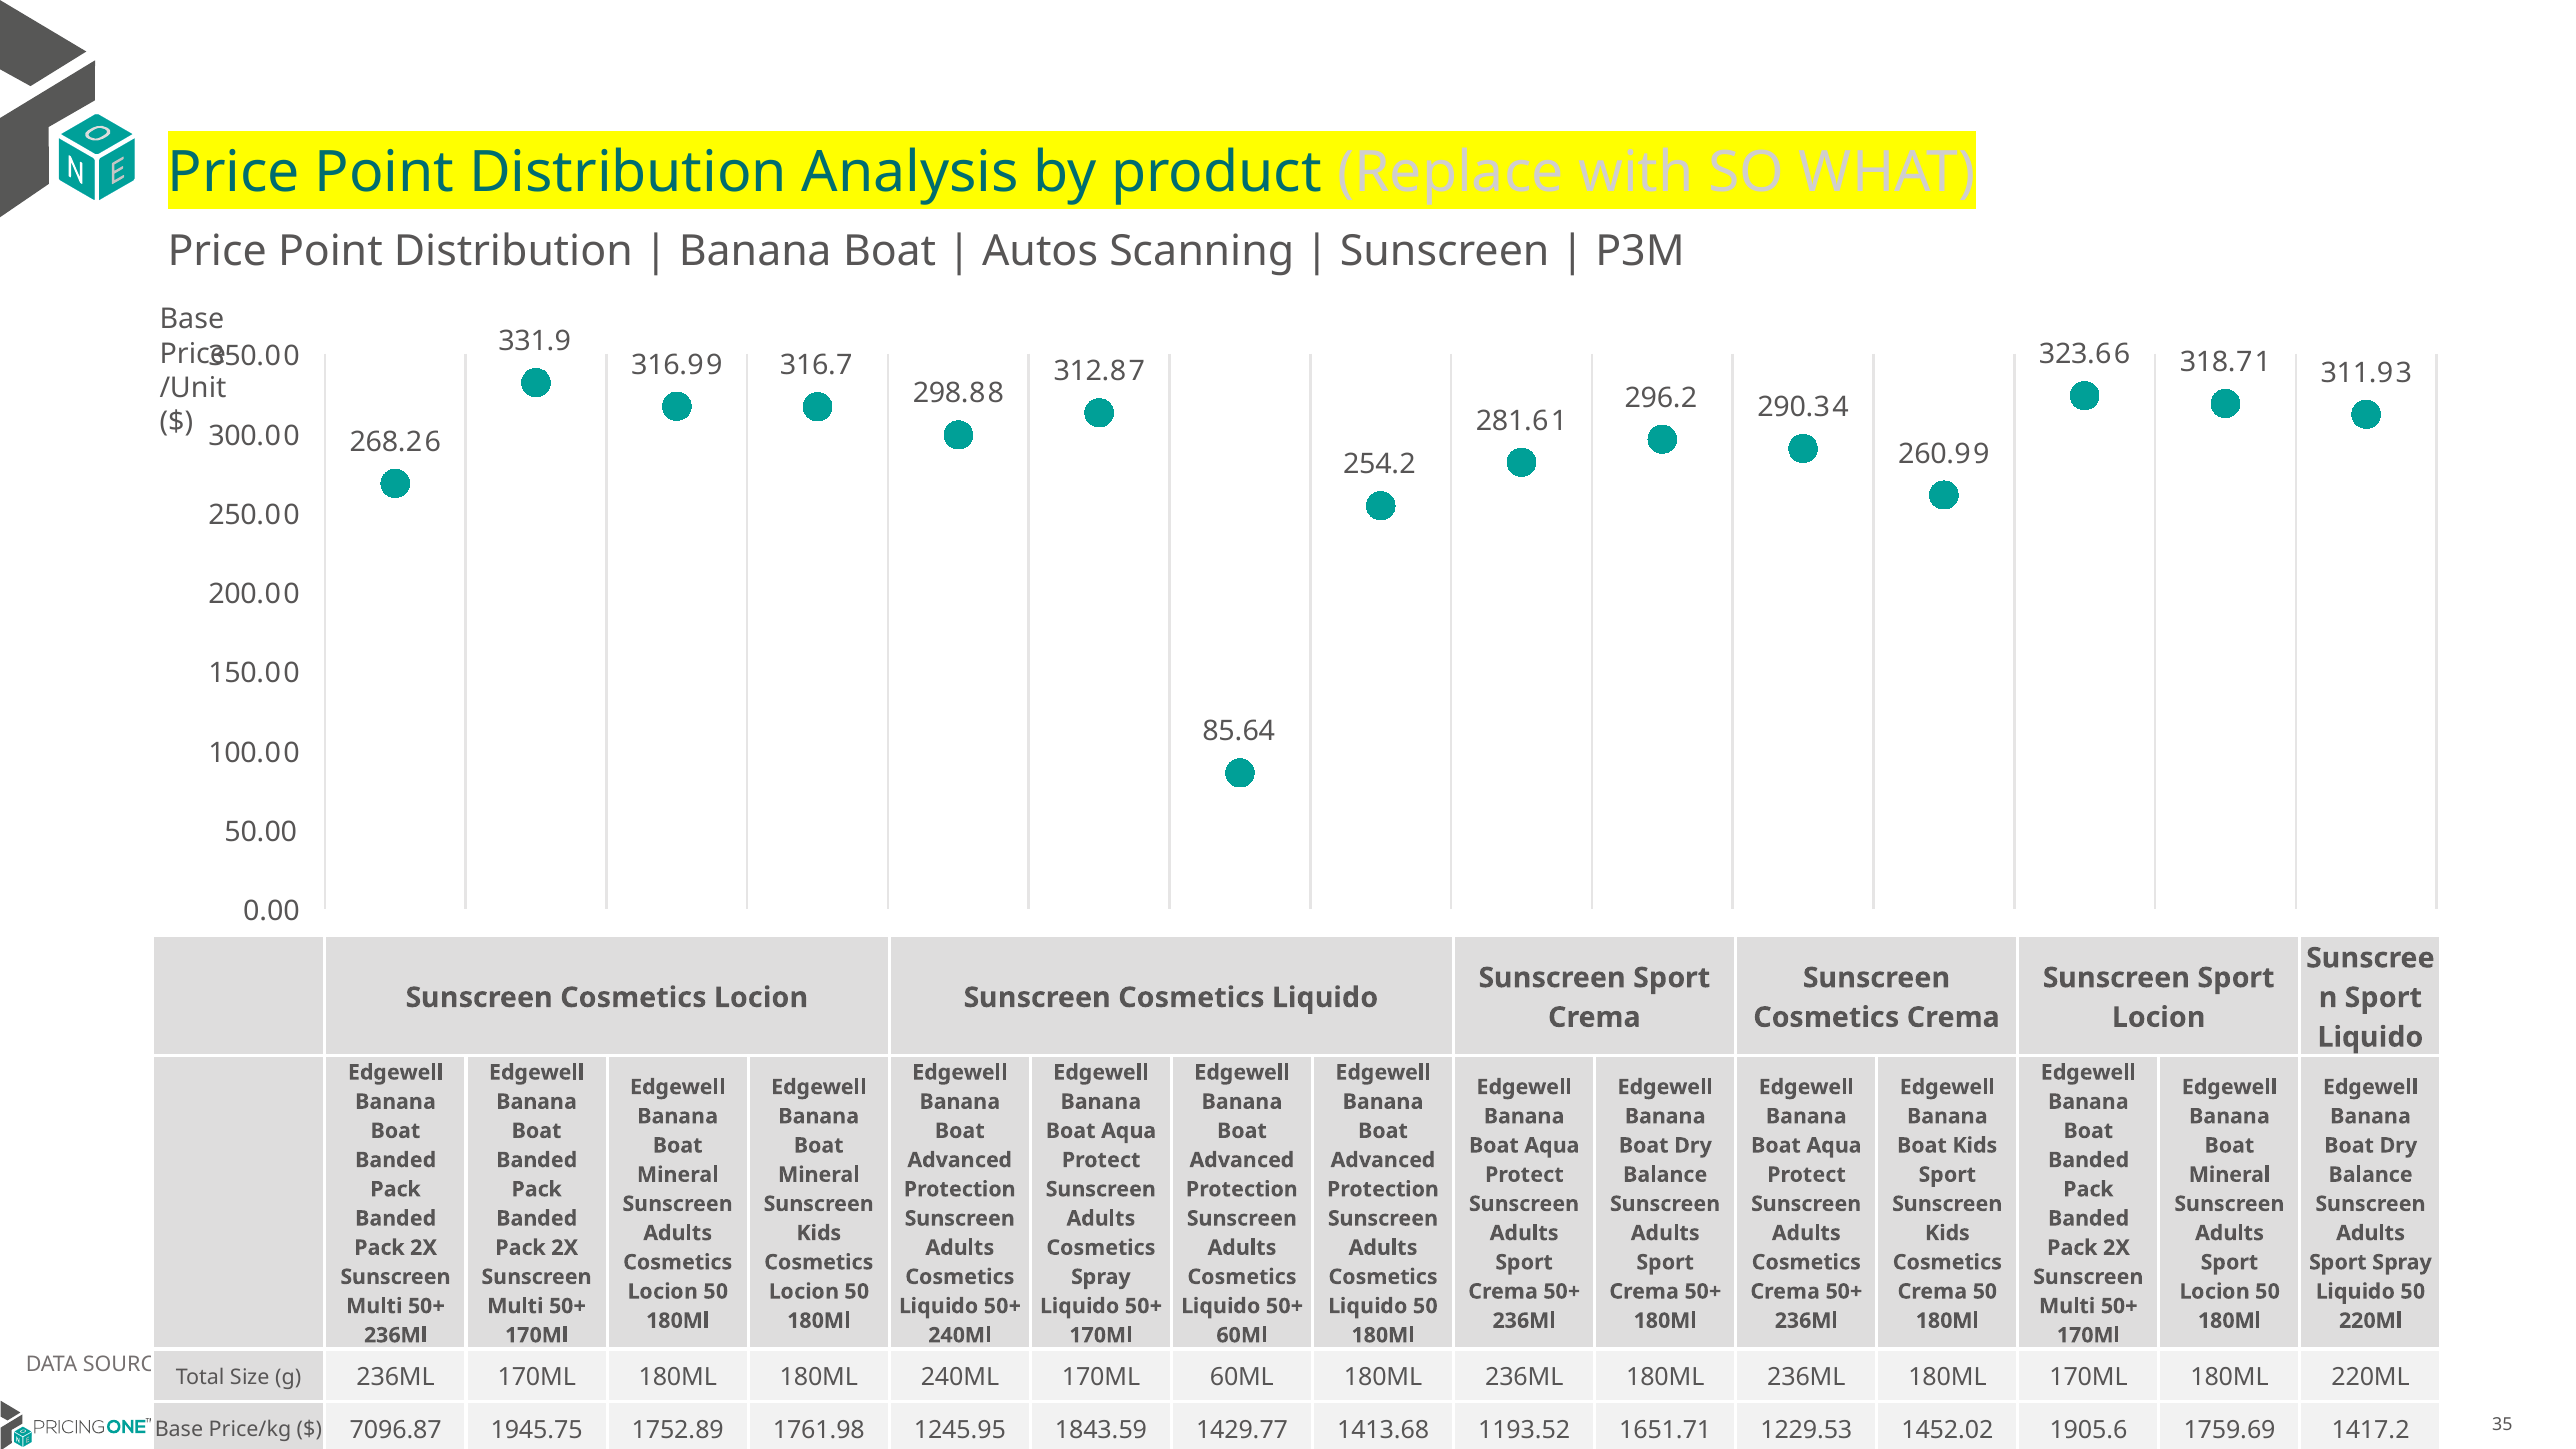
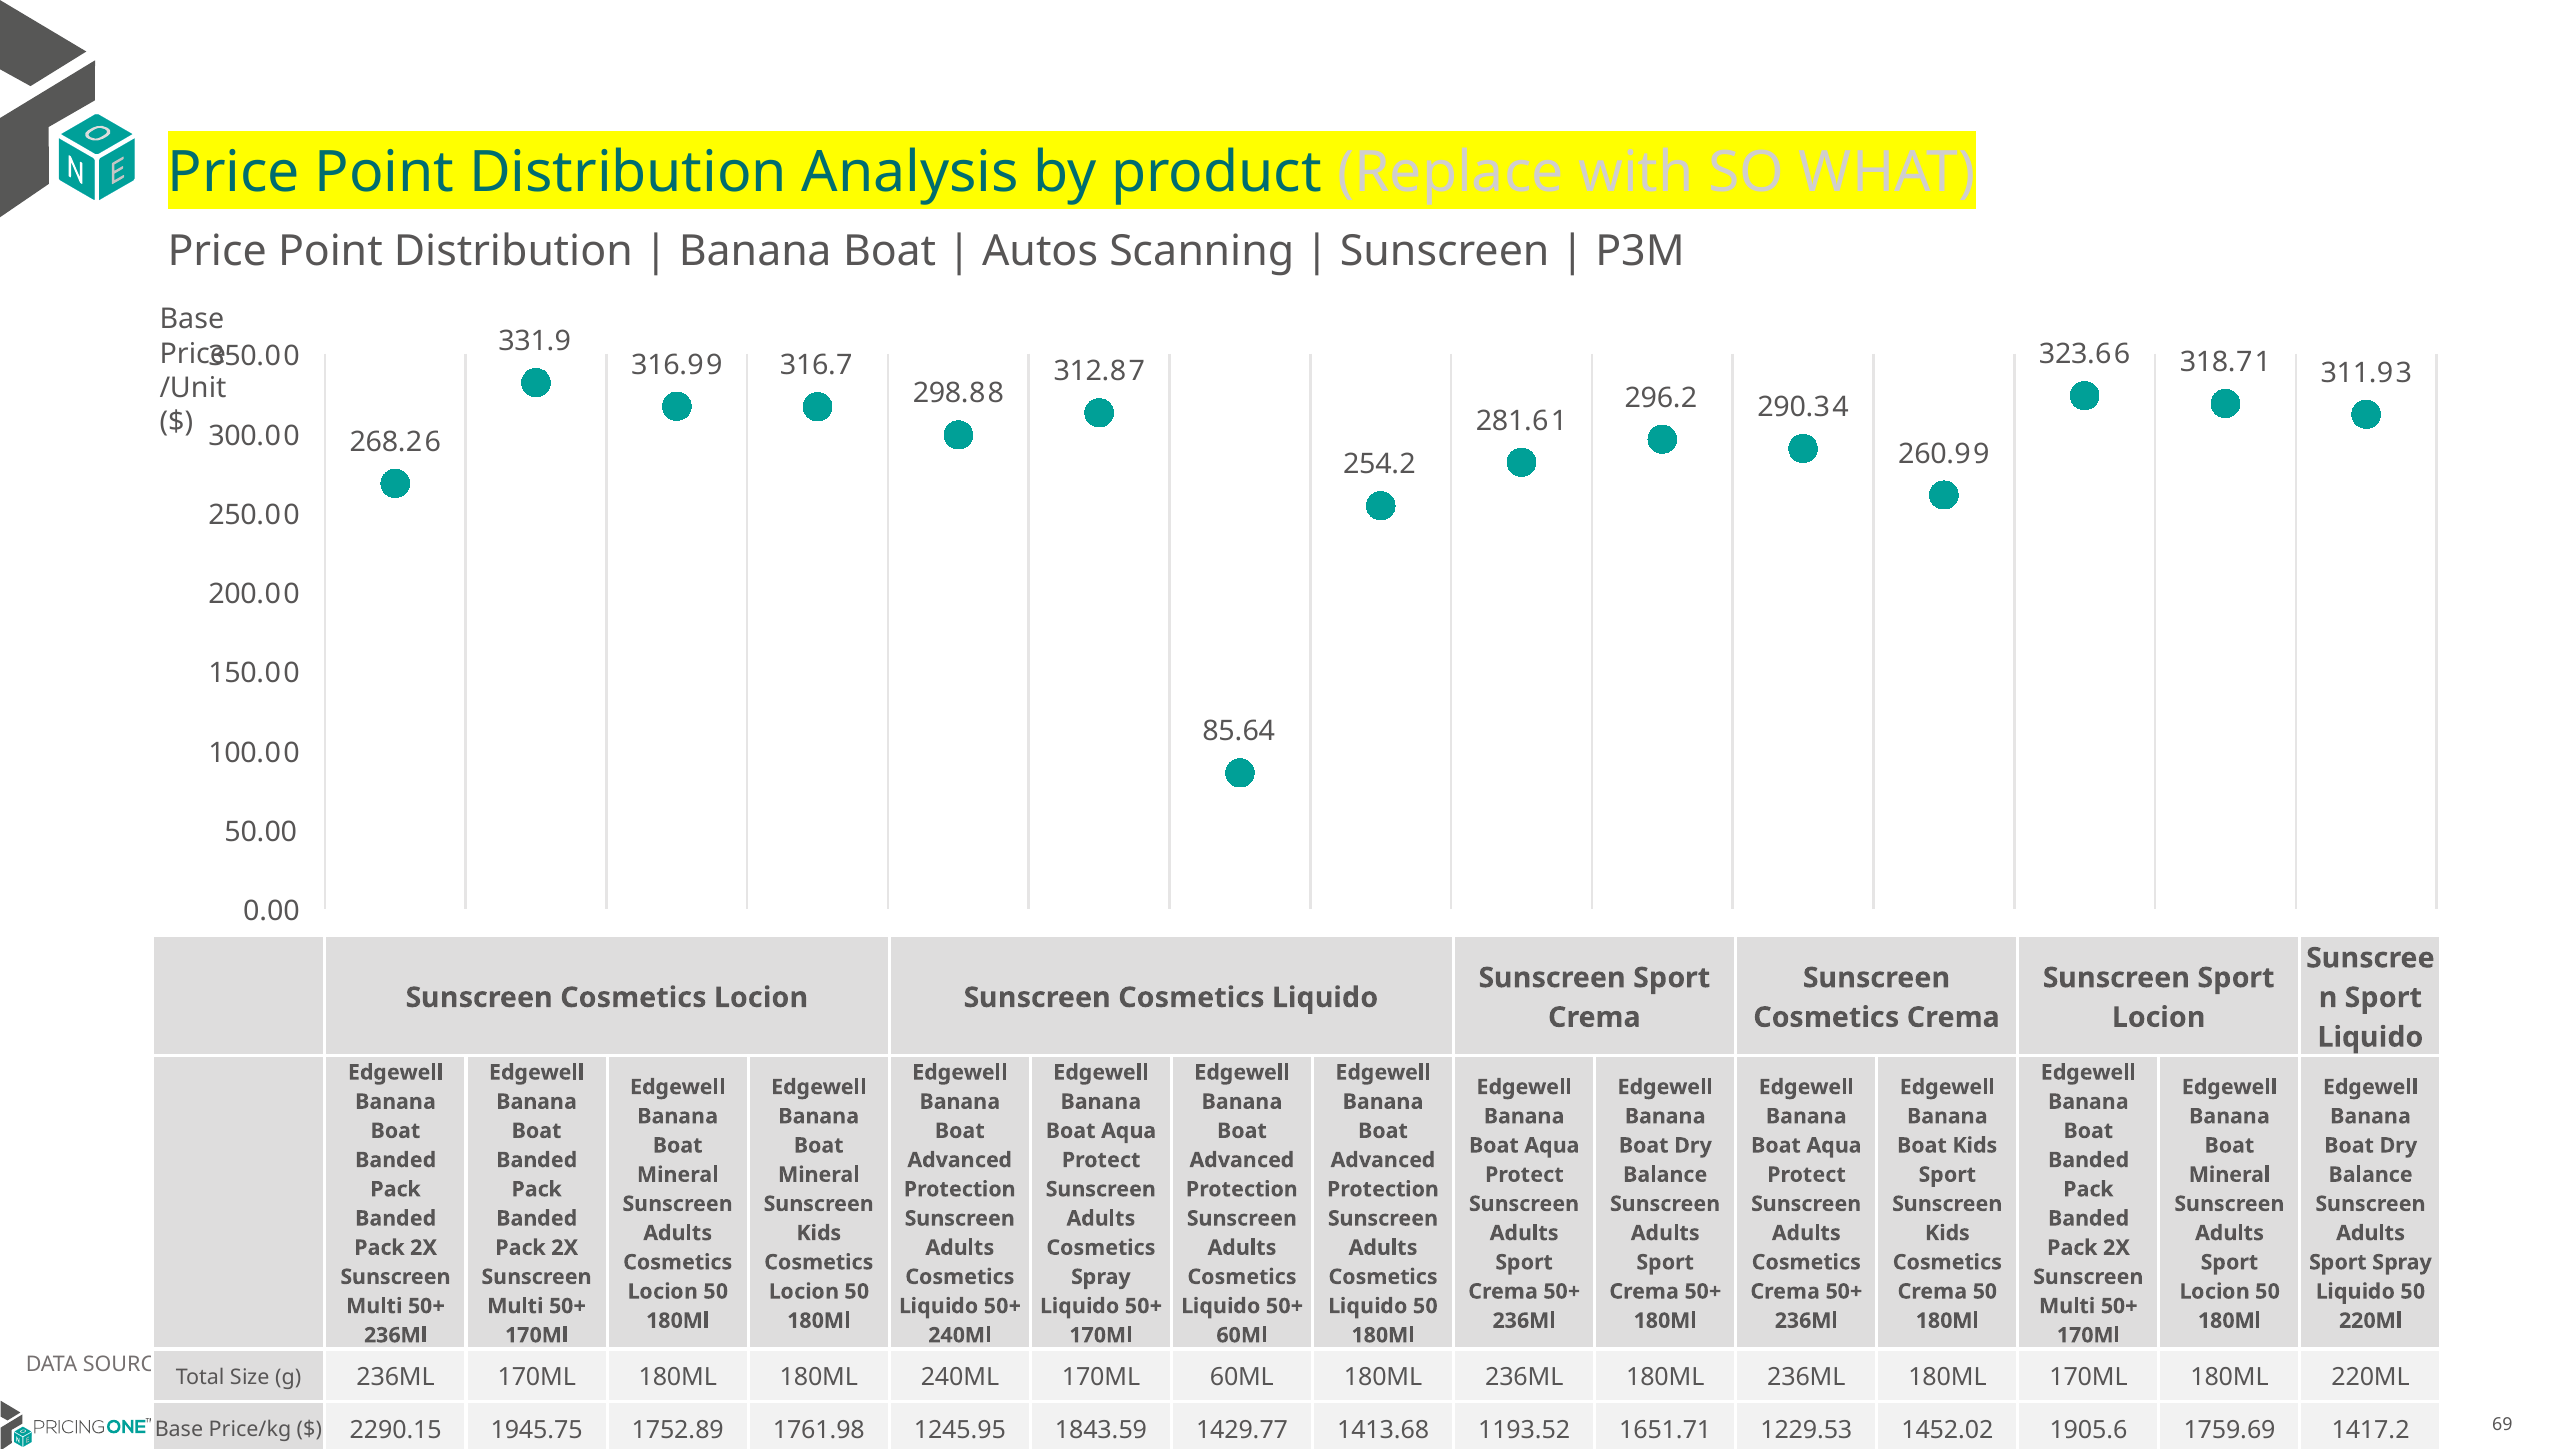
35: 35 -> 69
7096.87: 7096.87 -> 2290.15
